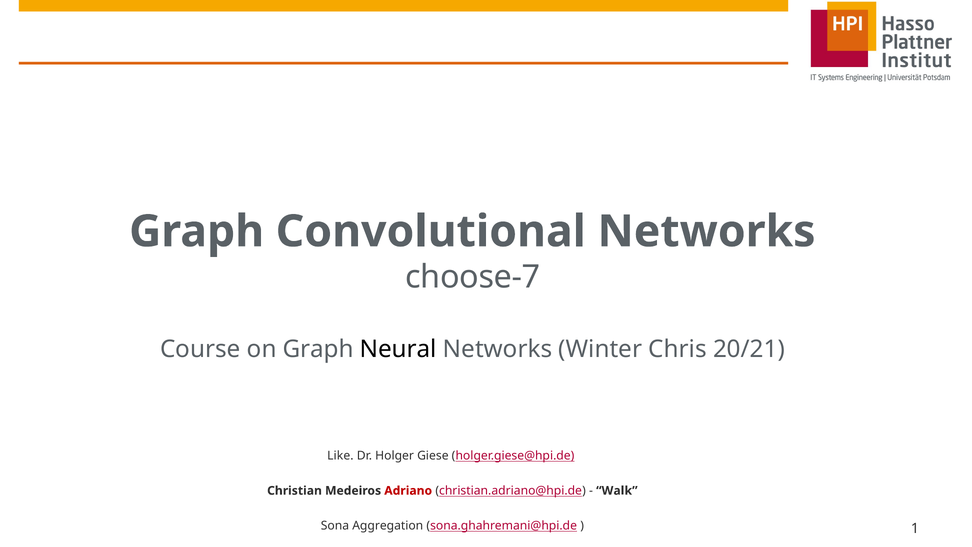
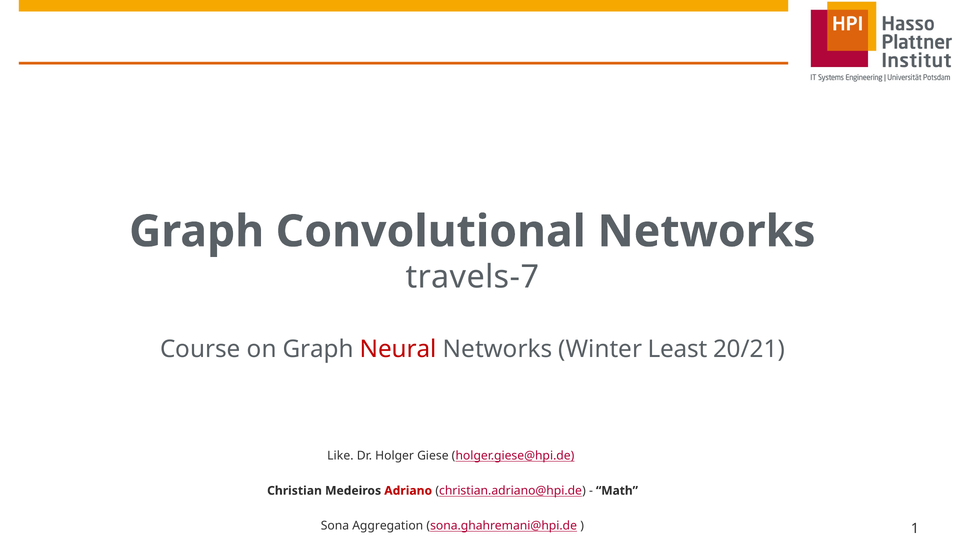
choose-7: choose-7 -> travels-7
Neural colour: black -> red
Chris: Chris -> Least
Walk: Walk -> Math
